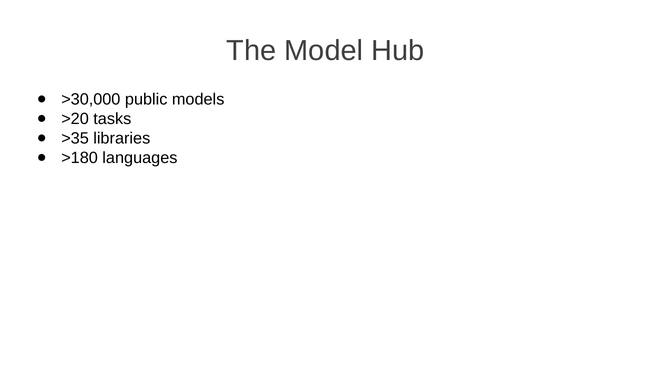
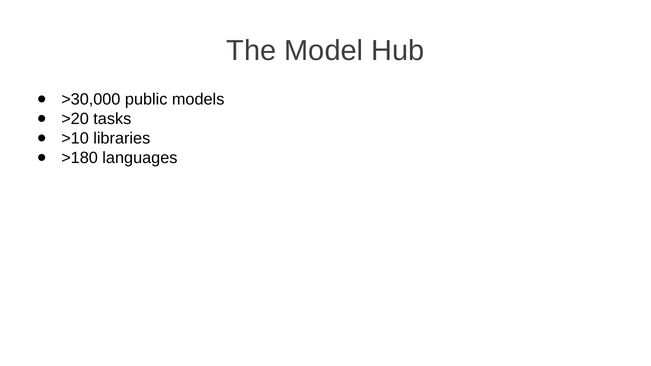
>35: >35 -> >10
